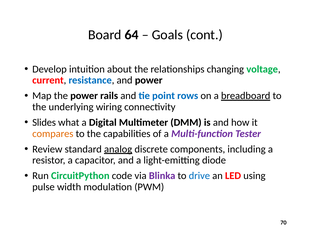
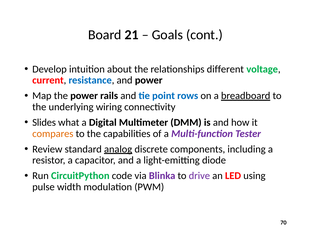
64: 64 -> 21
changing: changing -> different
drive colour: blue -> purple
